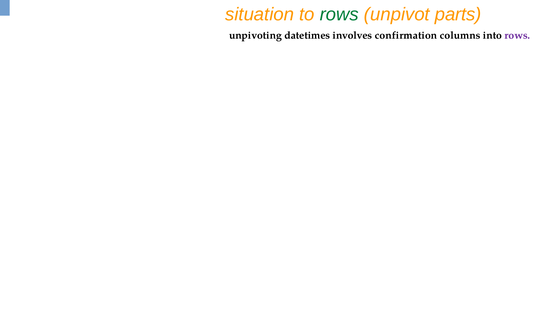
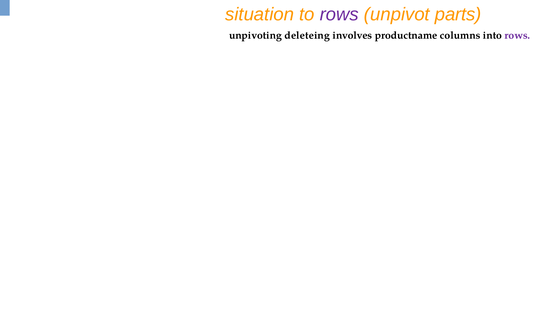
rows at (339, 14) colour: green -> purple
datetimes: datetimes -> deleteing
confirmation: confirmation -> productname
